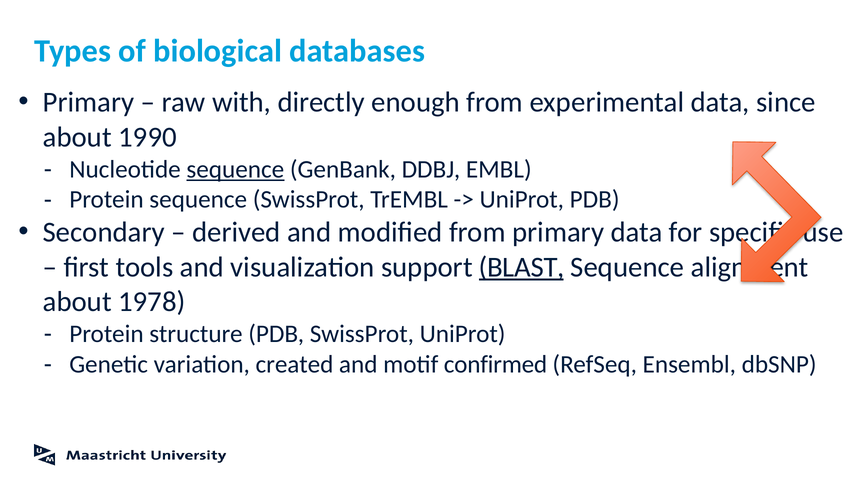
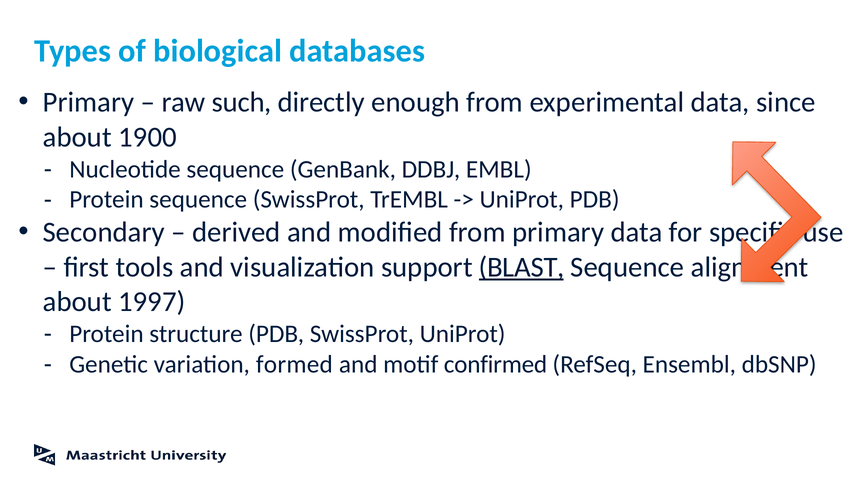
with: with -> such
1990: 1990 -> 1900
sequence at (235, 169) underline: present -> none
1978: 1978 -> 1997
created: created -> formed
